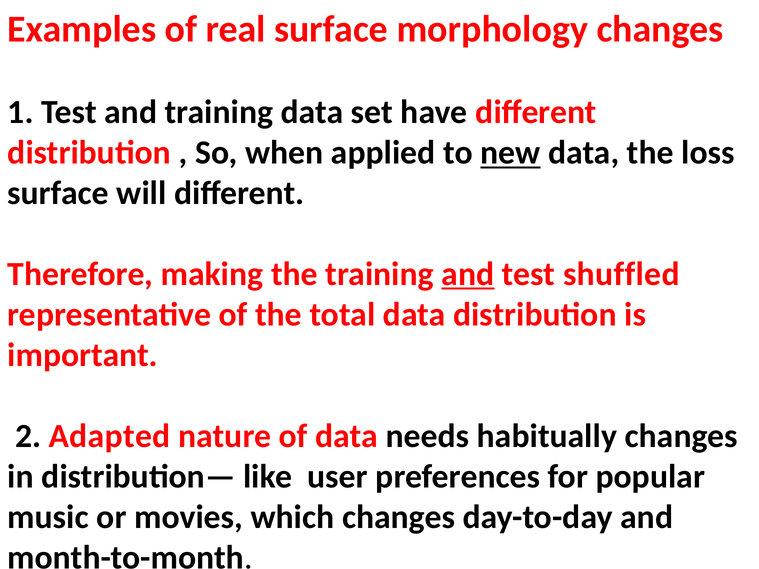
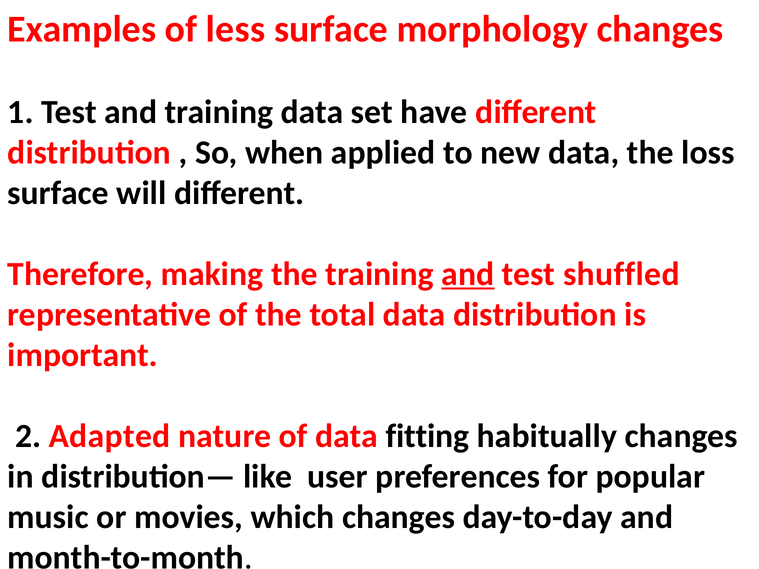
real: real -> less
new underline: present -> none
needs: needs -> fitting
